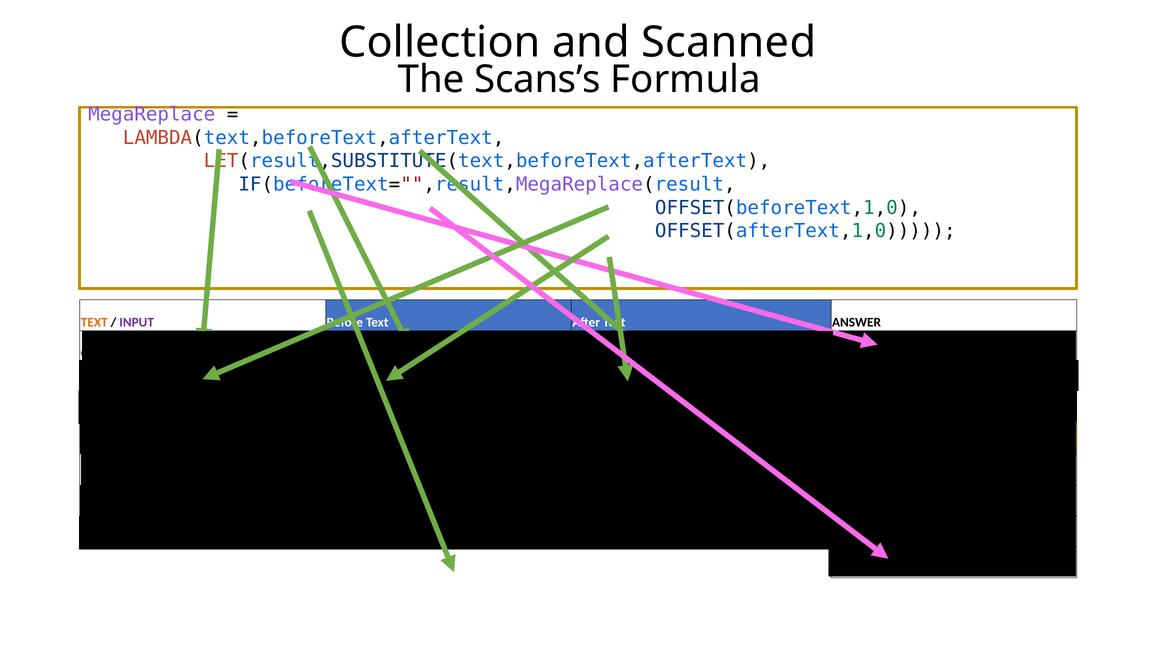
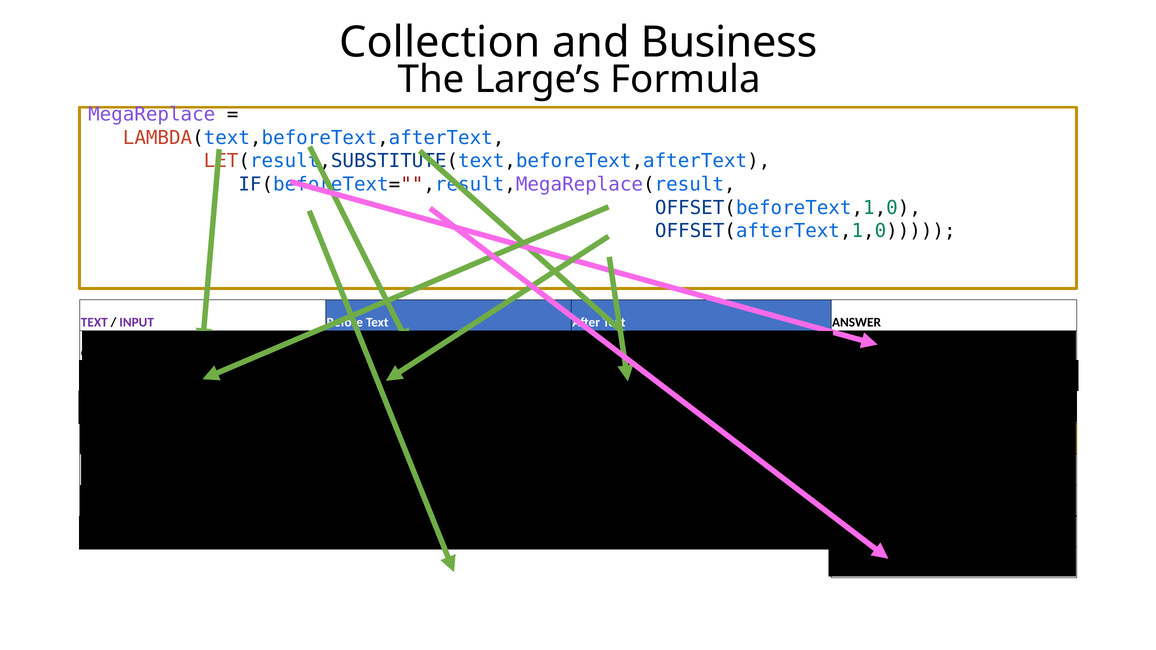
Scanned: Scanned -> Business
Scans’s: Scans’s -> Large’s
TEXT at (94, 323) colour: orange -> purple
